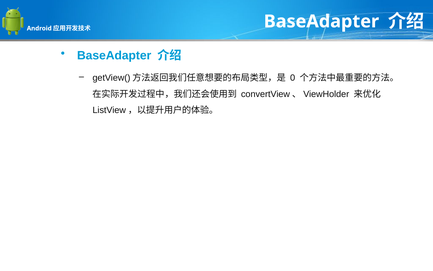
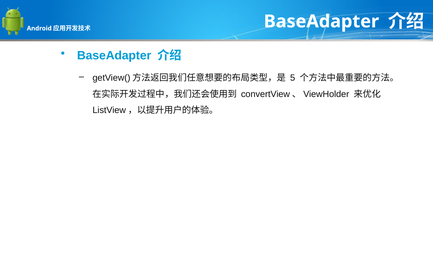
0: 0 -> 5
